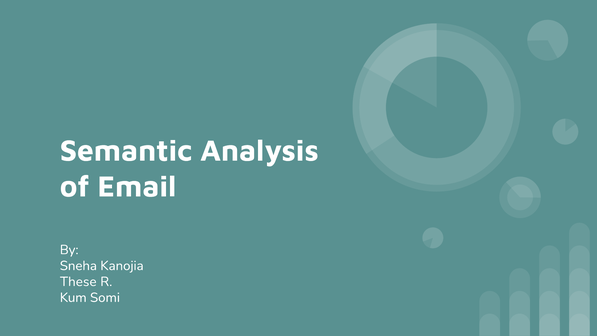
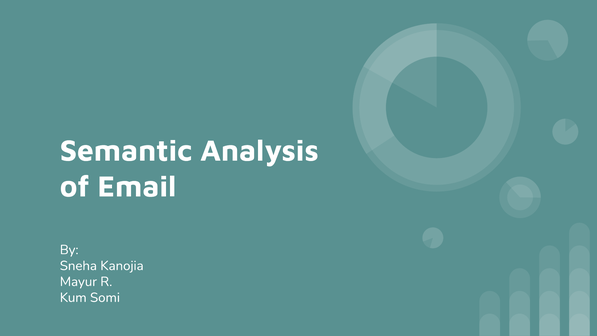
These: These -> Mayur
